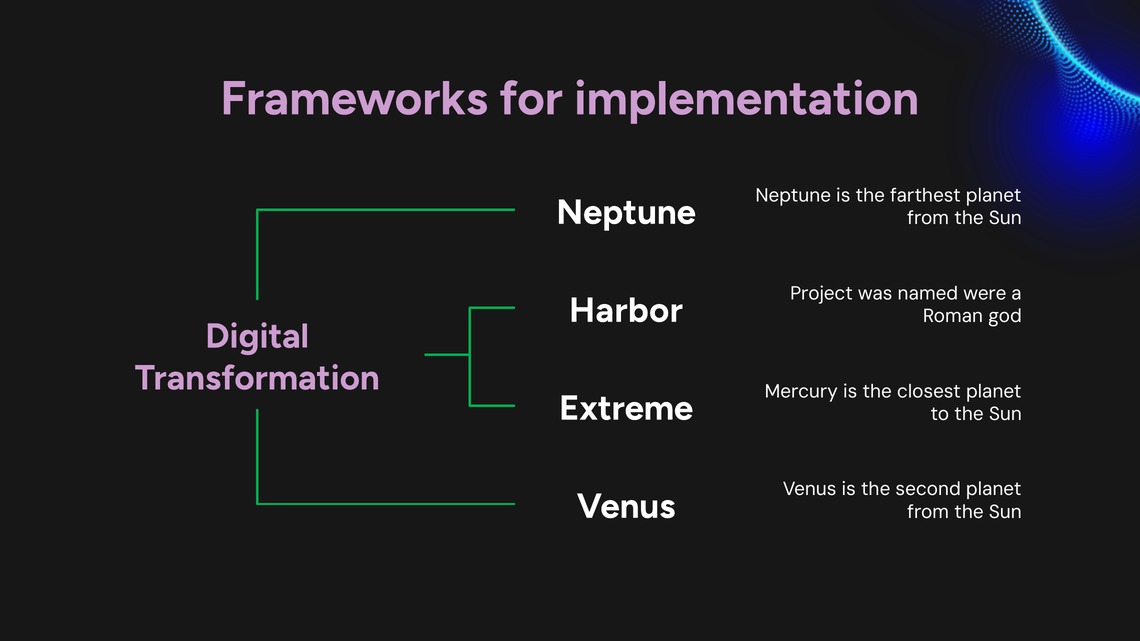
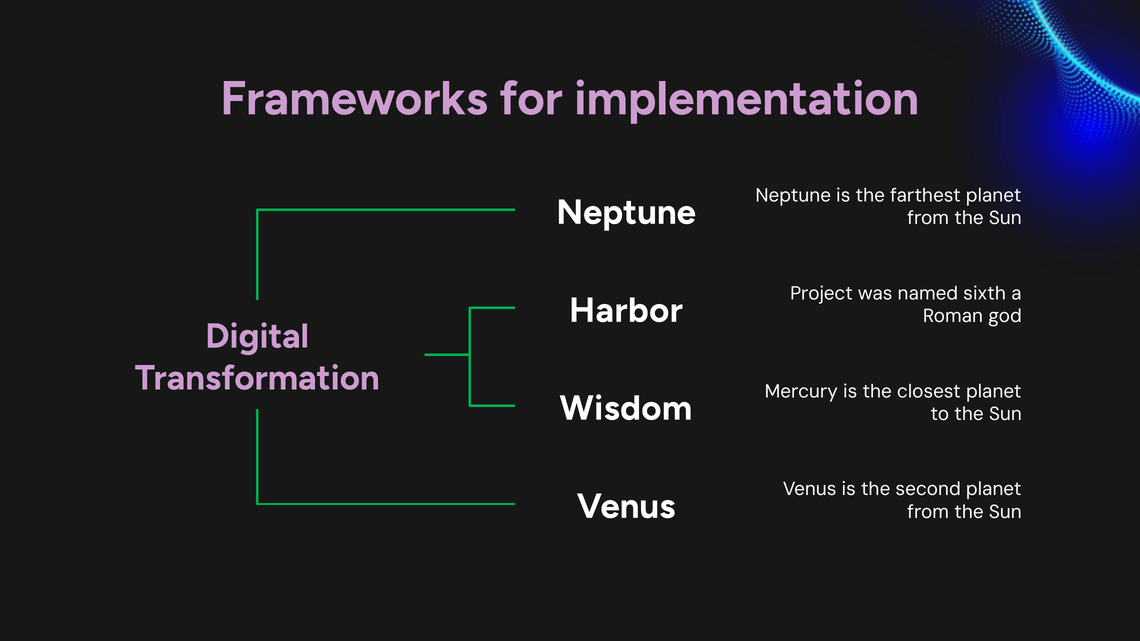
were: were -> sixth
Extreme: Extreme -> Wisdom
